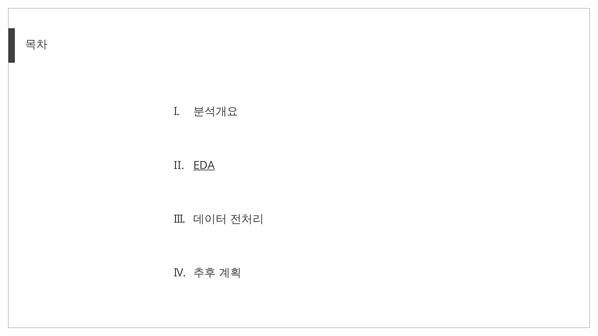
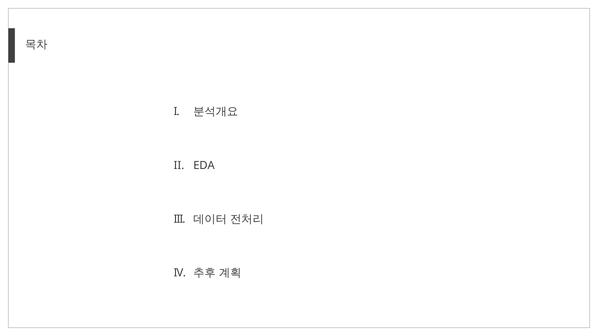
EDA underline: present -> none
